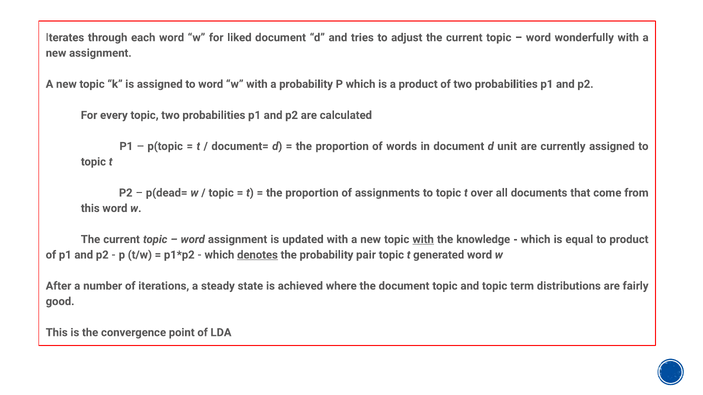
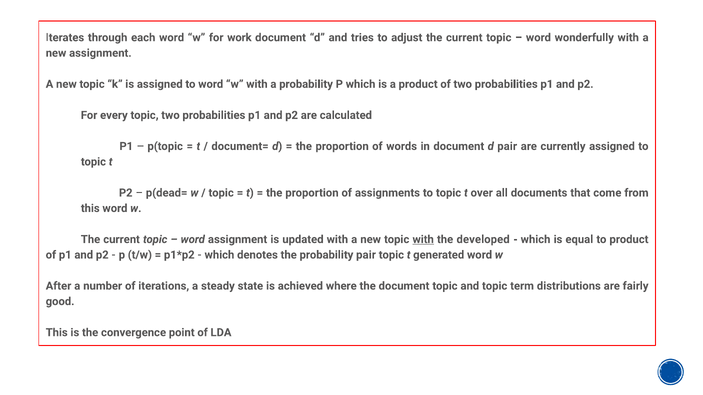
liked: liked -> work
d unit: unit -> pair
knowledge: knowledge -> developed
denotes underline: present -> none
